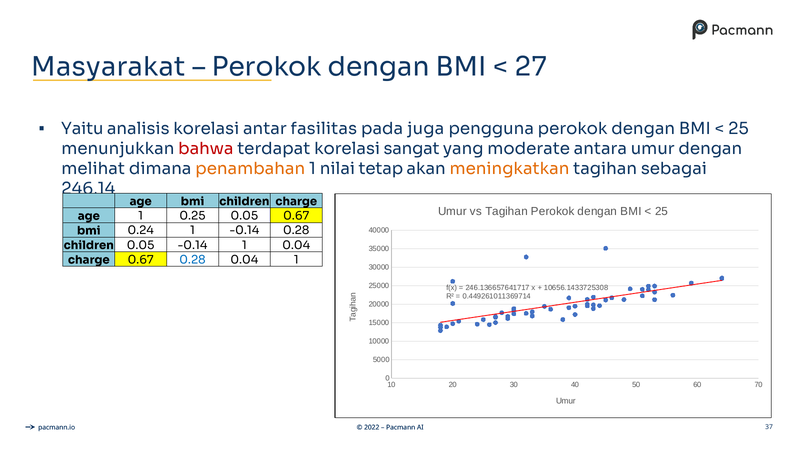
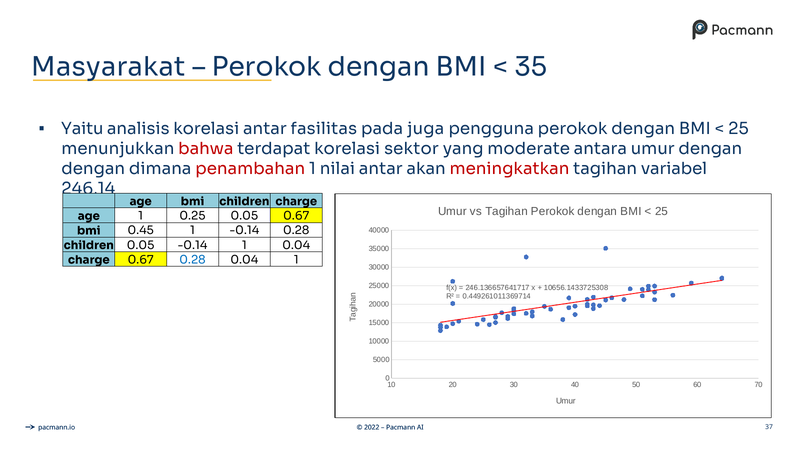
27: 27 -> 35
sangat: sangat -> sektor
melihat at (93, 168): melihat -> dengan
penambahan colour: orange -> red
nilai tetap: tetap -> antar
meningkatkan colour: orange -> red
sebagai: sebagai -> variabel
0.24: 0.24 -> 0.45
